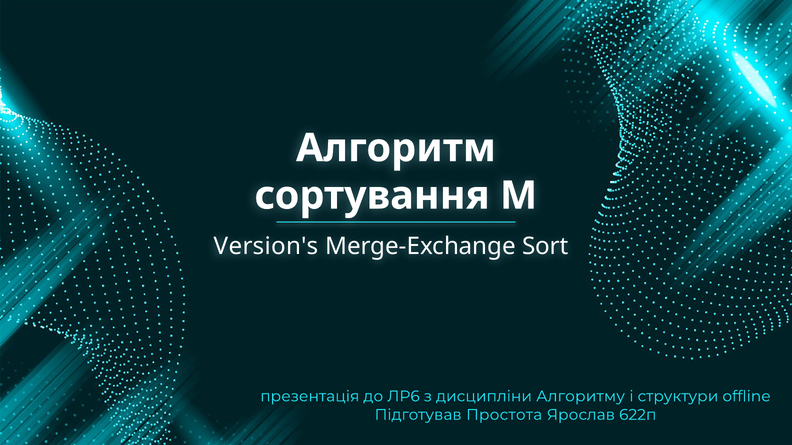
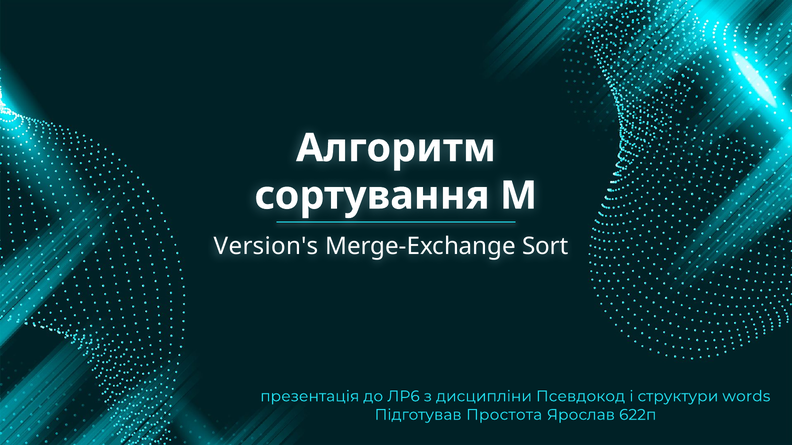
Алгоритму: Алгоритму -> Псевдокод
offline: offline -> words
